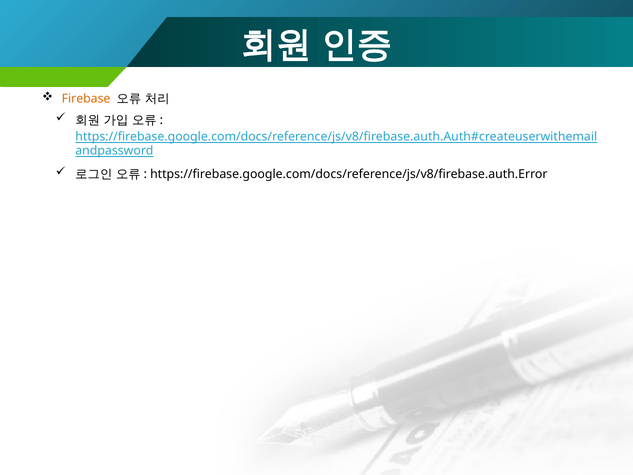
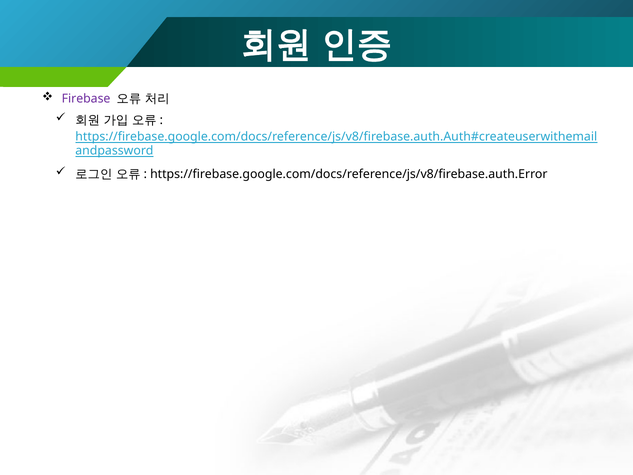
Firebase colour: orange -> purple
